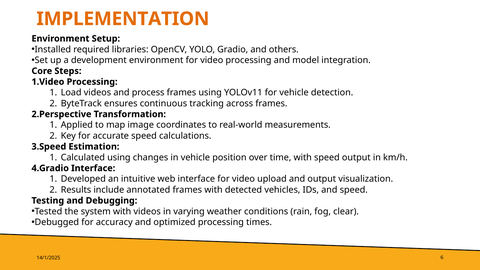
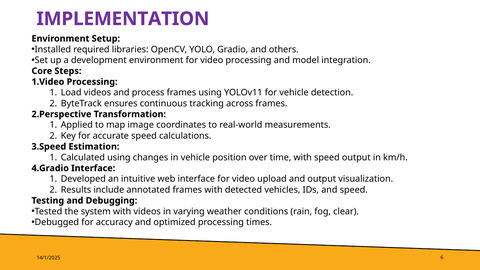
IMPLEMENTATION colour: orange -> purple
